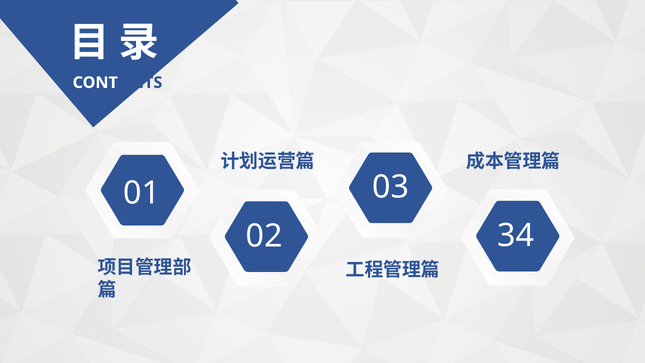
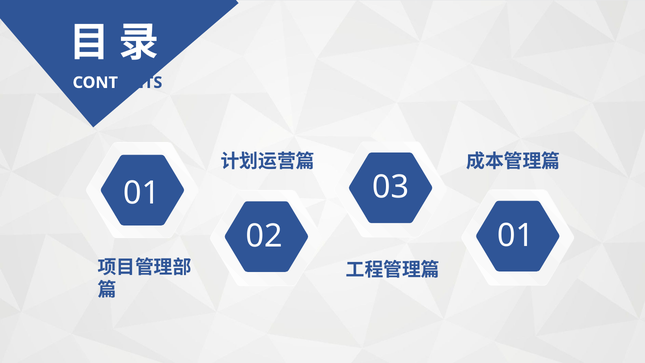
02 34: 34 -> 01
